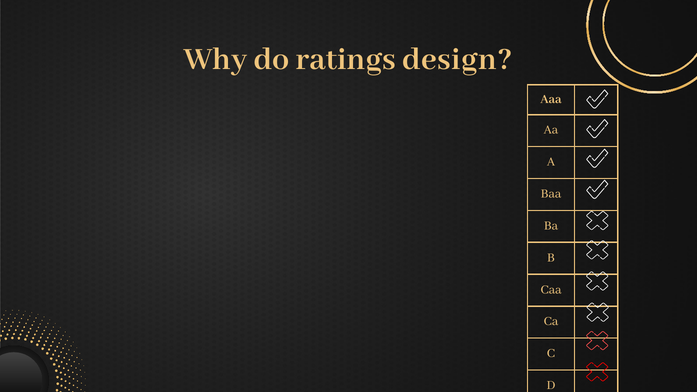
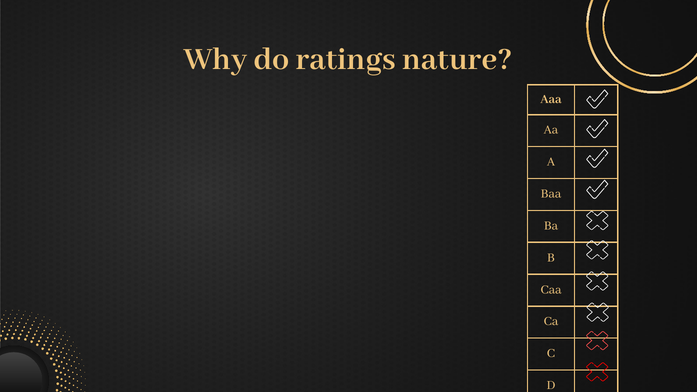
design: design -> nature
